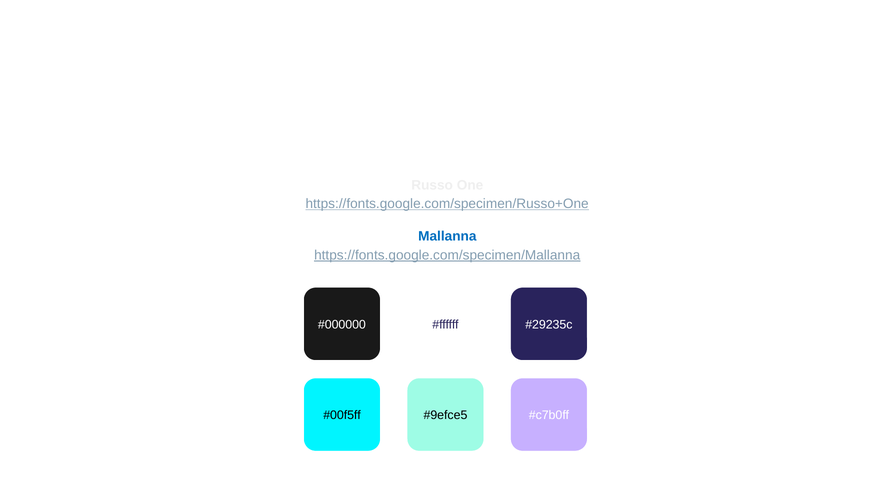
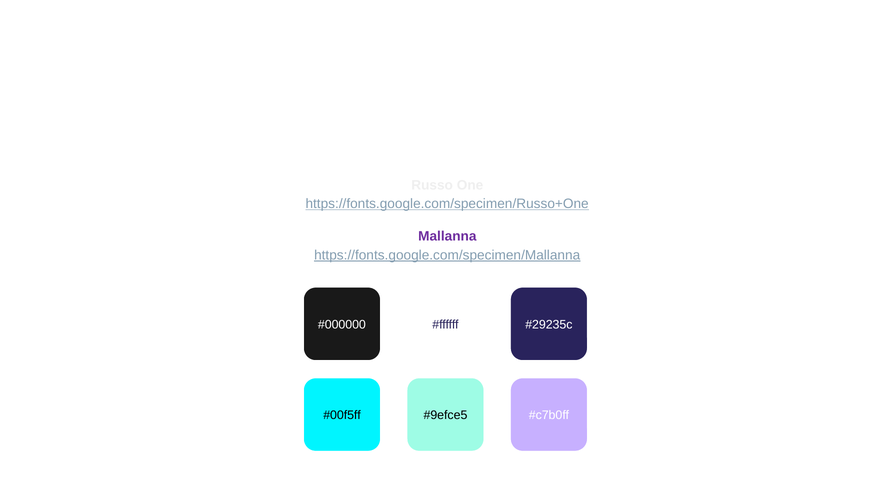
Mallanna colour: blue -> purple
